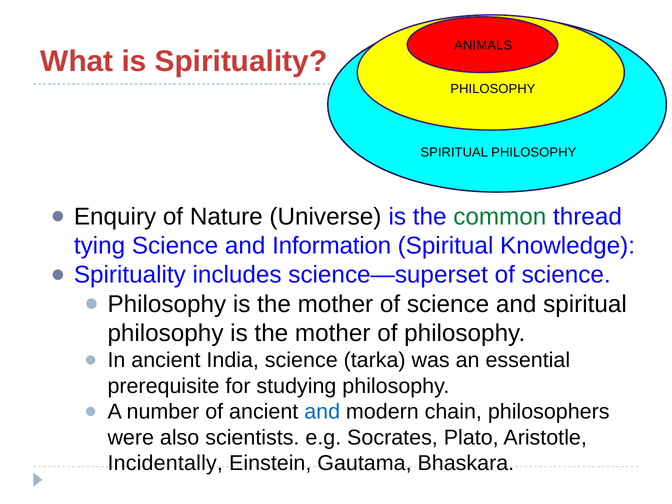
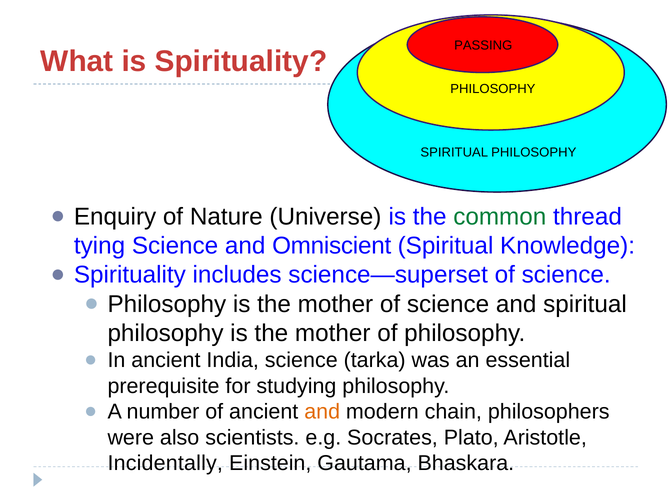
ANIMALS: ANIMALS -> PASSING
Information: Information -> Omniscient
and at (322, 412) colour: blue -> orange
